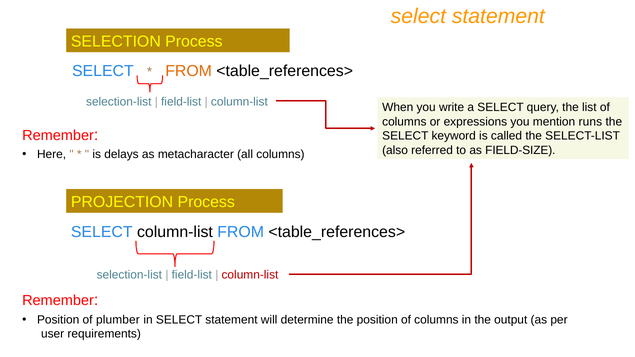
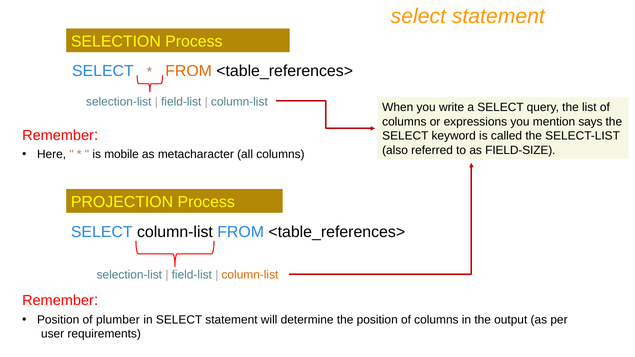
runs: runs -> says
delays: delays -> mobile
column-list at (250, 275) colour: red -> orange
